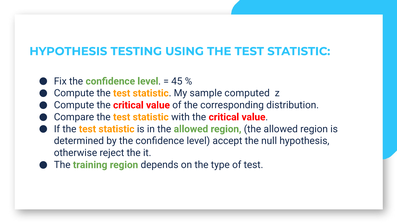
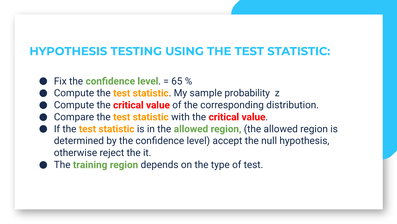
45: 45 -> 65
computed: computed -> probability
